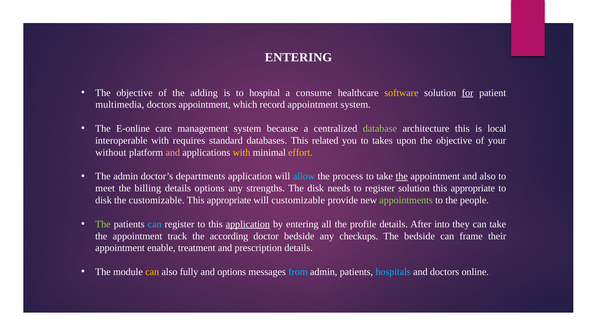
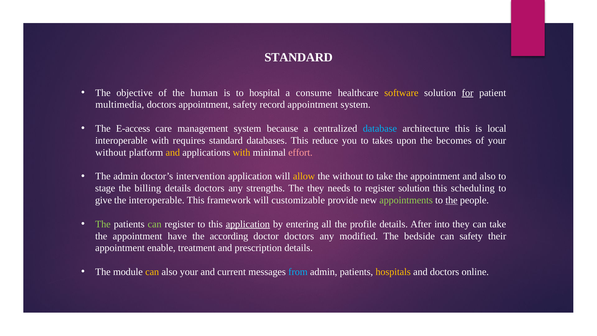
ENTERING at (298, 58): ENTERING -> STANDARD
adding: adding -> human
appointment which: which -> safety
E-online: E-online -> E-access
database colour: light green -> light blue
related: related -> reduce
upon the objective: objective -> becomes
and at (173, 152) colour: pink -> yellow
effort colour: yellow -> pink
departments: departments -> intervention
allow colour: light blue -> yellow
the process: process -> without
the at (402, 176) underline: present -> none
meet: meet -> stage
details options: options -> doctors
The disk: disk -> they
appropriate at (473, 188): appropriate -> scheduling
disk at (103, 200): disk -> give
the customizable: customizable -> interoperable
appropriate at (229, 200): appropriate -> framework
the at (451, 200) underline: none -> present
can at (155, 224) colour: light blue -> light green
track: track -> have
doctor bedside: bedside -> doctors
checkups: checkups -> modified
can frame: frame -> safety
also fully: fully -> your
and options: options -> current
hospitals colour: light blue -> yellow
